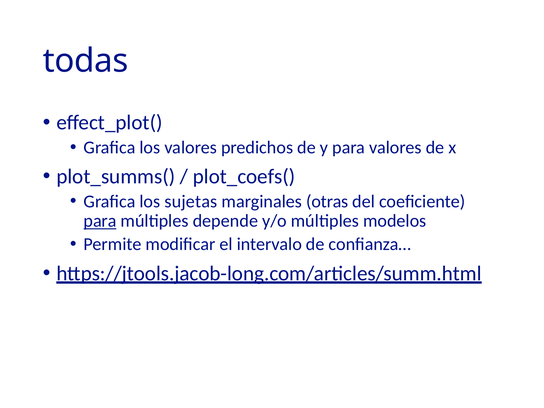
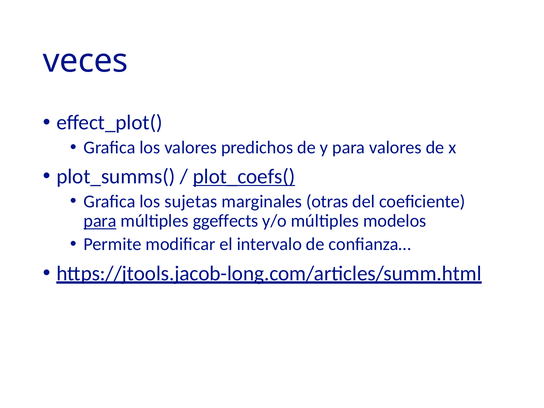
todas: todas -> veces
plot_coefs( underline: none -> present
depende: depende -> ggeffects
